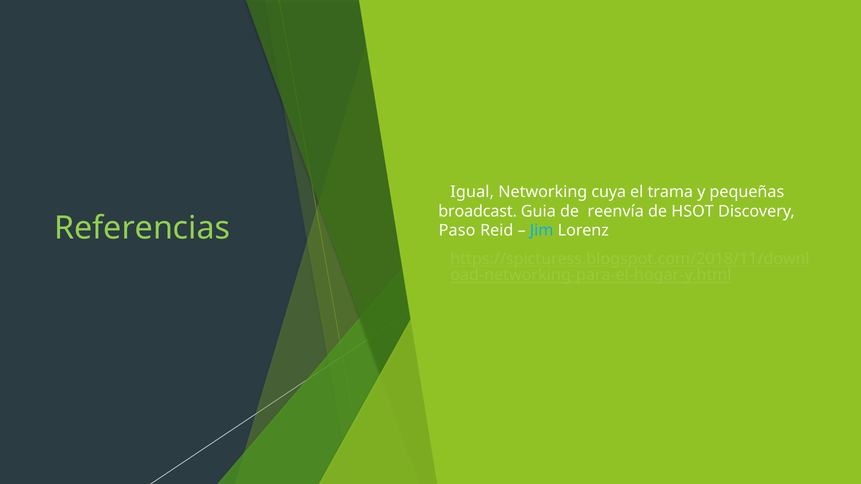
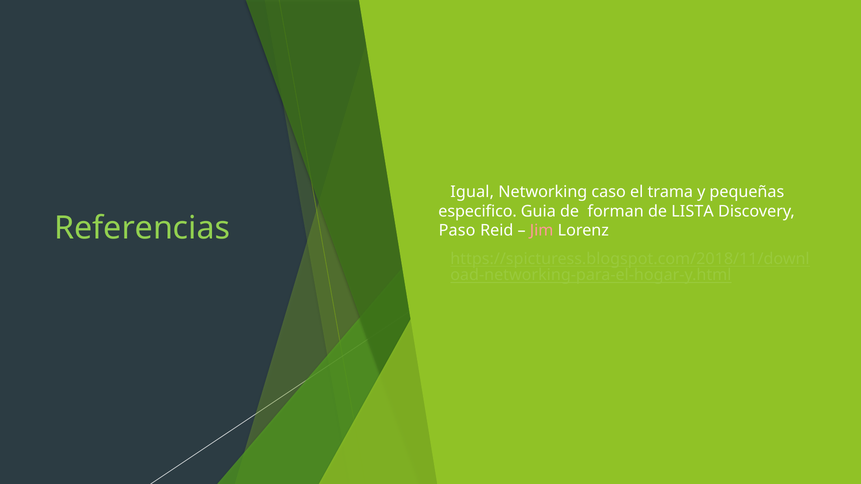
cuya: cuya -> caso
broadcast: broadcast -> especifico
reenvía: reenvía -> forman
HSOT: HSOT -> LISTA
Jim colour: light blue -> pink
